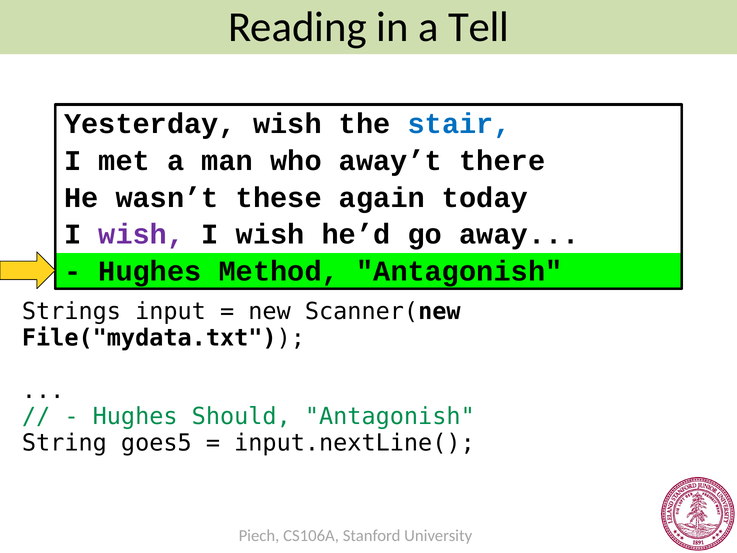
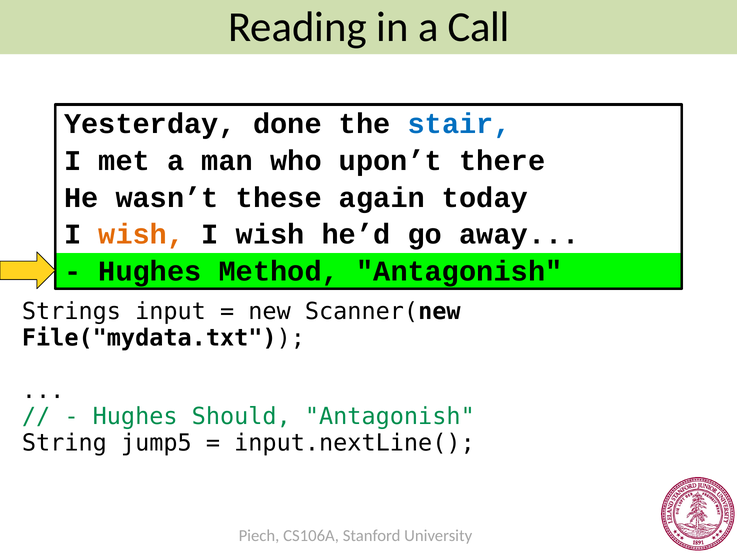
Tell: Tell -> Call
Yesterday wish: wish -> done
away’t: away’t -> upon’t
wish at (141, 234) colour: purple -> orange
goes5: goes5 -> jump5
